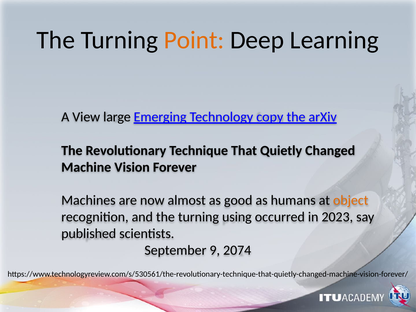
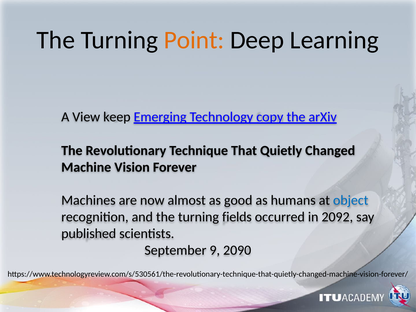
large: large -> keep
object colour: orange -> blue
using: using -> fields
2023: 2023 -> 2092
2074: 2074 -> 2090
